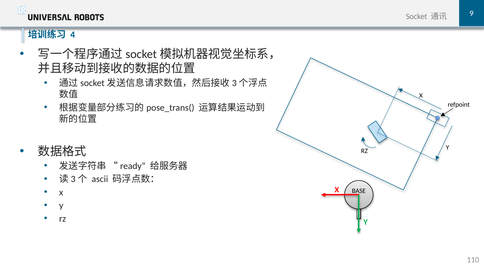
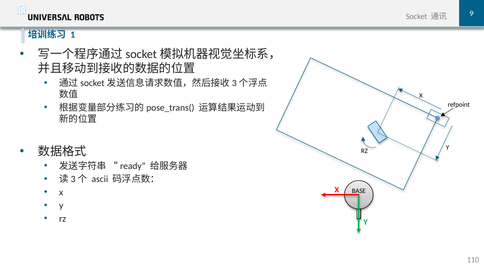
4: 4 -> 1
